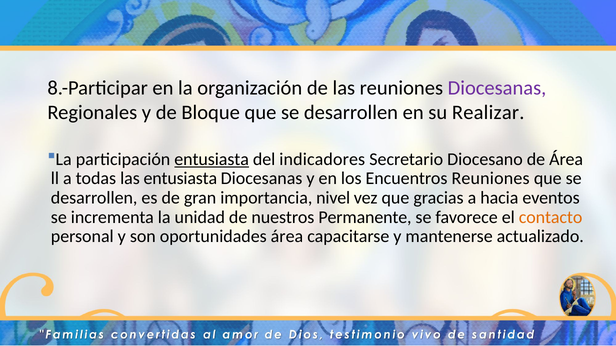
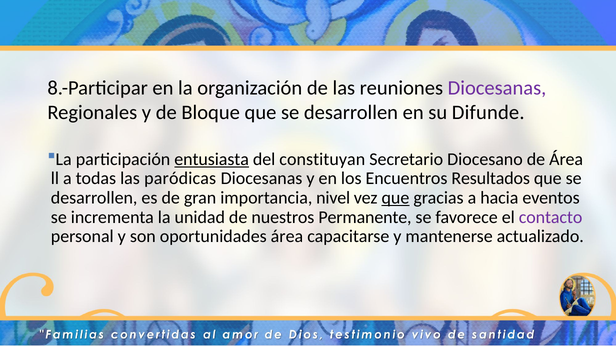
Realizar: Realizar -> Difunde
indicadores: indicadores -> constituyan
las entusiasta: entusiasta -> paródicas
Encuentros Reuniones: Reuniones -> Resultados
que at (395, 198) underline: none -> present
contacto colour: orange -> purple
